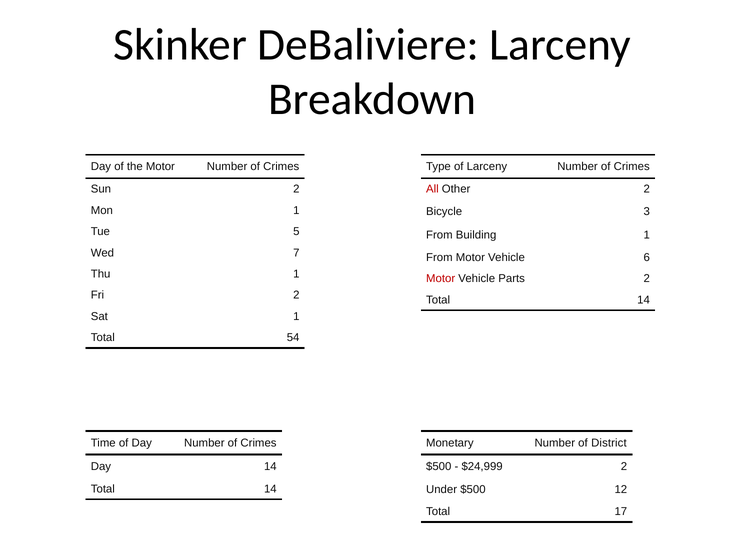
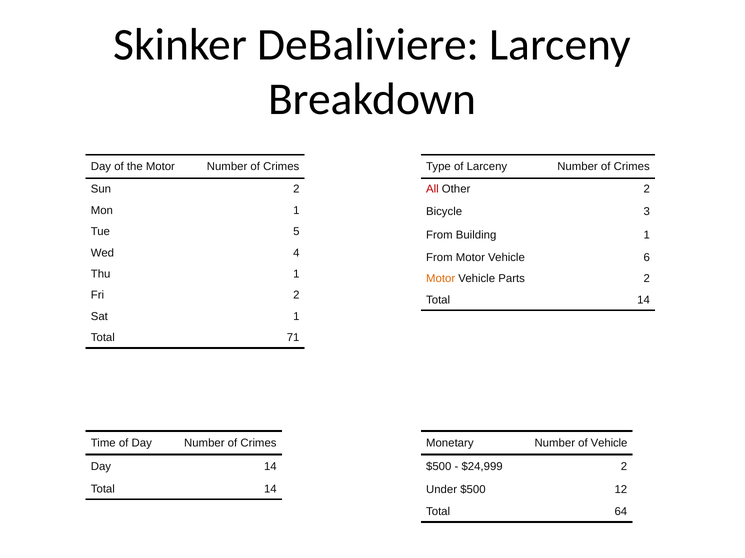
7: 7 -> 4
Motor at (441, 279) colour: red -> orange
54: 54 -> 71
of District: District -> Vehicle
17: 17 -> 64
